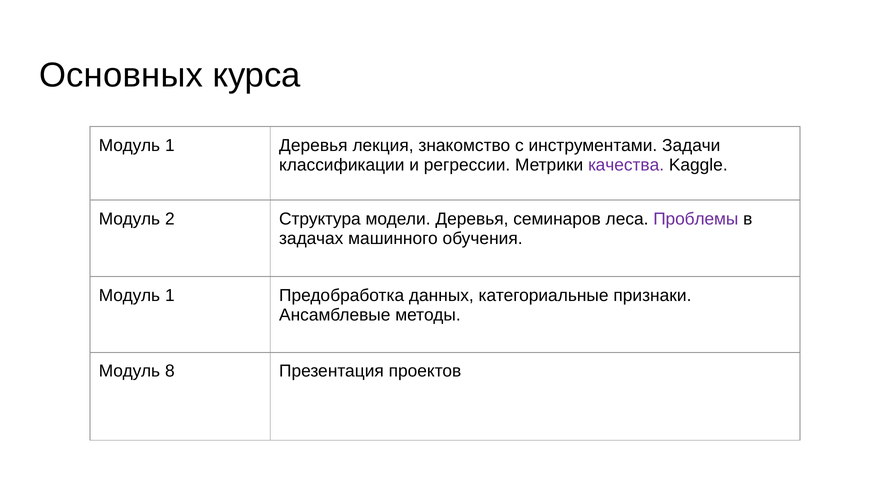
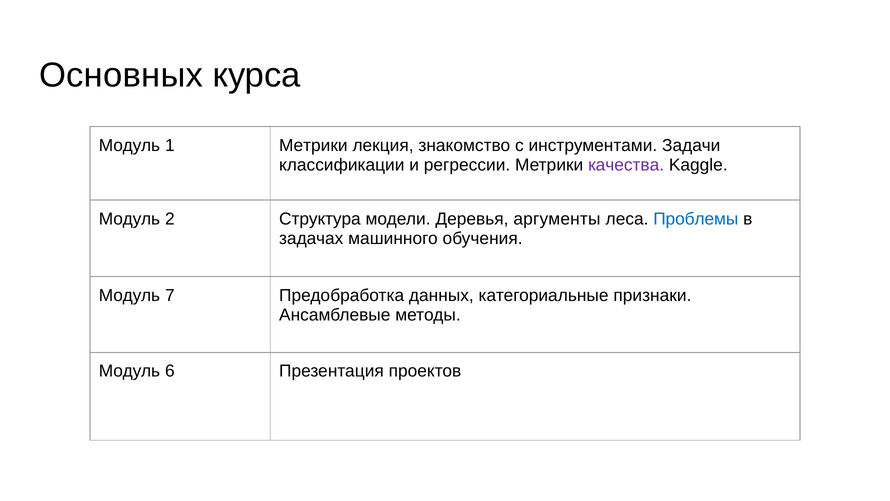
1 Деревья: Деревья -> Метрики
семинаров: семинаров -> аргументы
Проблемы colour: purple -> blue
1 at (170, 295): 1 -> 7
8: 8 -> 6
